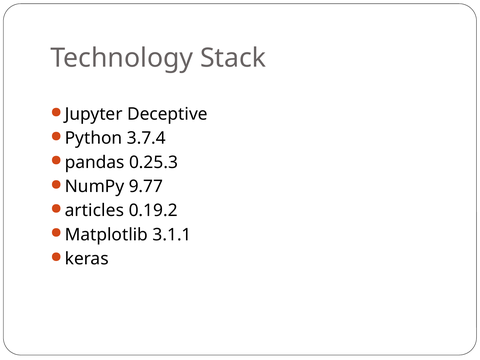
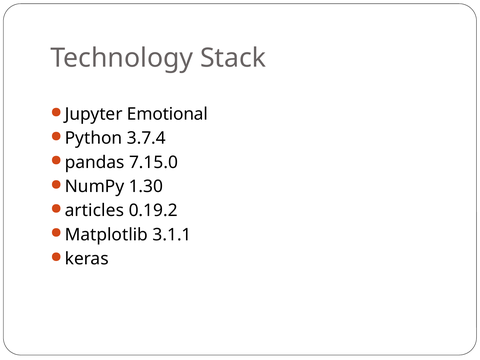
Deceptive: Deceptive -> Emotional
0.25.3: 0.25.3 -> 7.15.0
9.77: 9.77 -> 1.30
